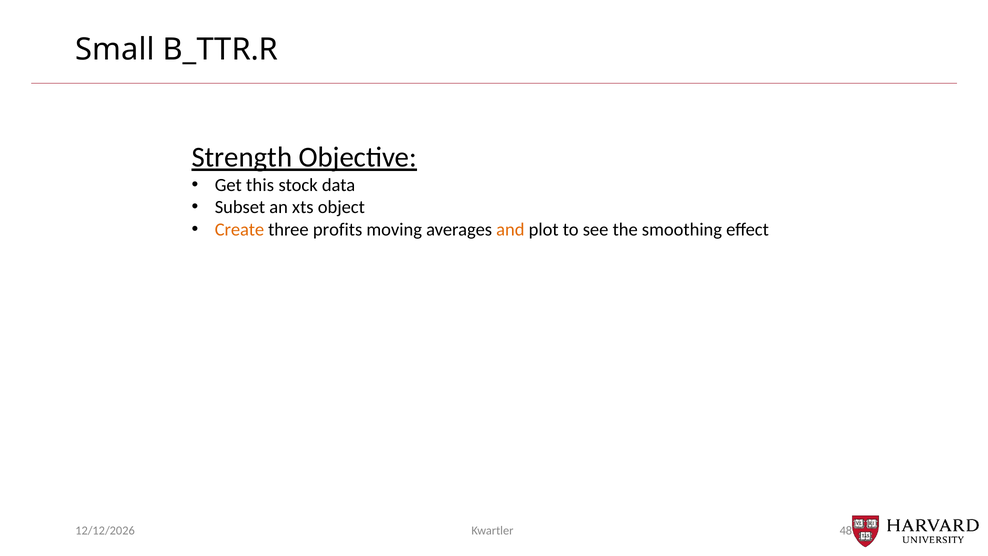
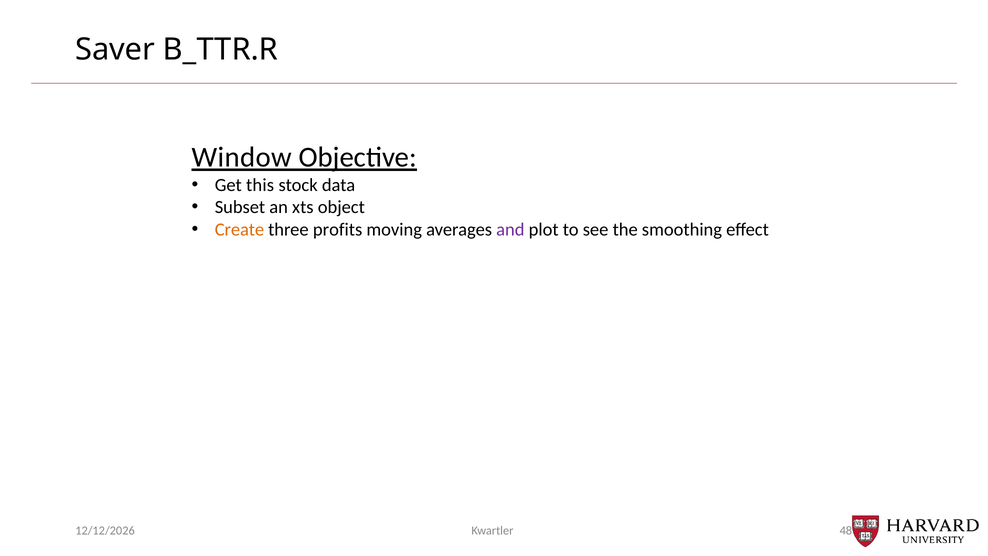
Small: Small -> Saver
Strength: Strength -> Window
and colour: orange -> purple
